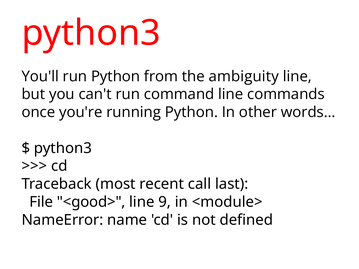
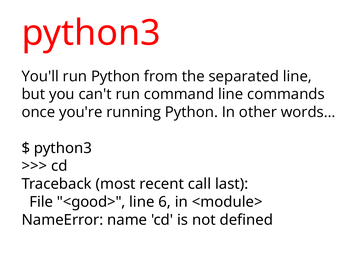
ambiguity: ambiguity -> separated
9: 9 -> 6
